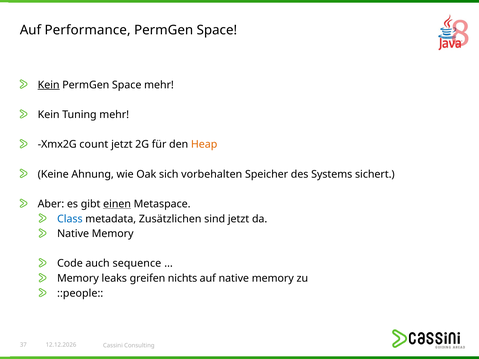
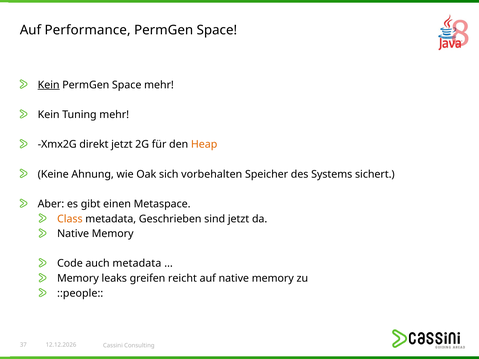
count: count -> direkt
einen underline: present -> none
Class colour: blue -> orange
Zusätzlichen: Zusätzlichen -> Geschrieben
auch sequence: sequence -> metadata
nichts: nichts -> reicht
